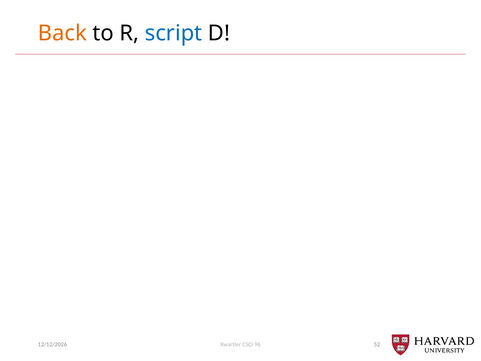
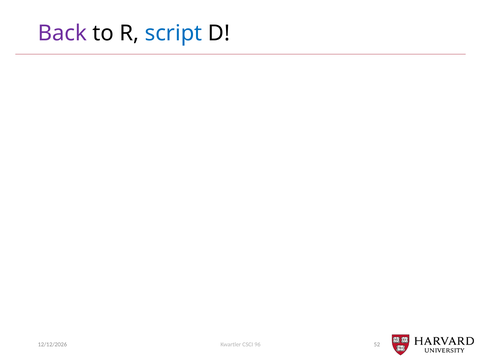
Back colour: orange -> purple
